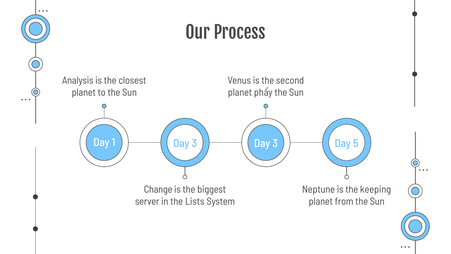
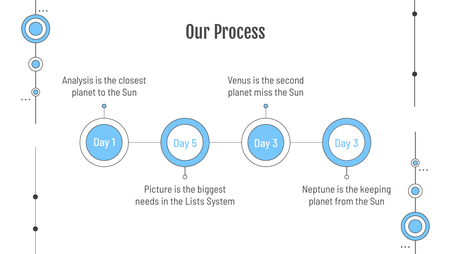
phẩy: phẩy -> miss
1 Day 3: 3 -> 5
3 Day 5: 5 -> 3
Change: Change -> Picture
server: server -> needs
